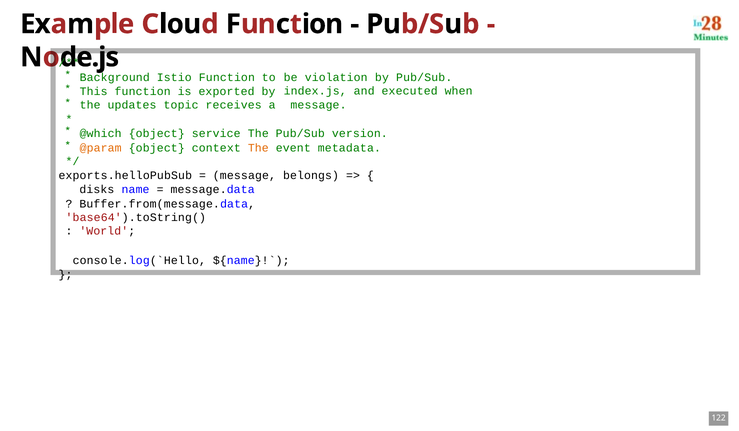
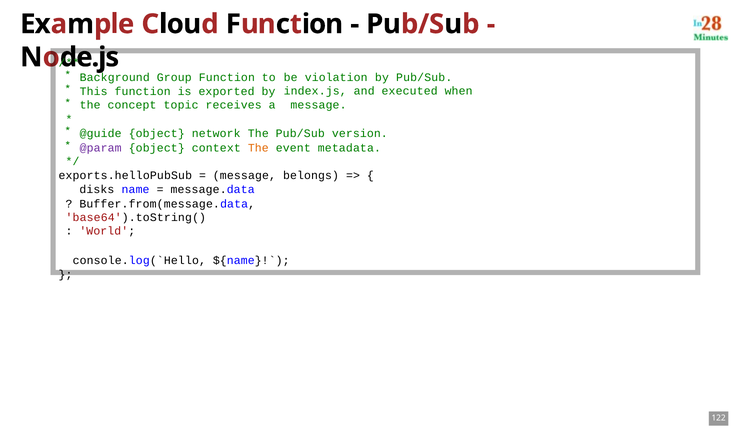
Istio: Istio -> Group
updates: updates -> concept
@which: @which -> @guide
service: service -> network
@param colour: orange -> purple
